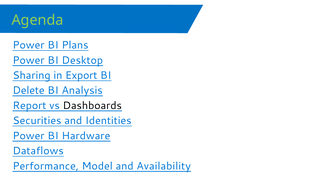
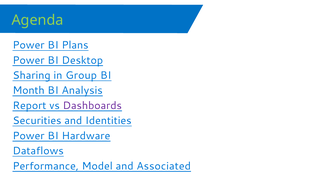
Export: Export -> Group
Delete: Delete -> Month
Dashboards colour: black -> purple
Availability: Availability -> Associated
